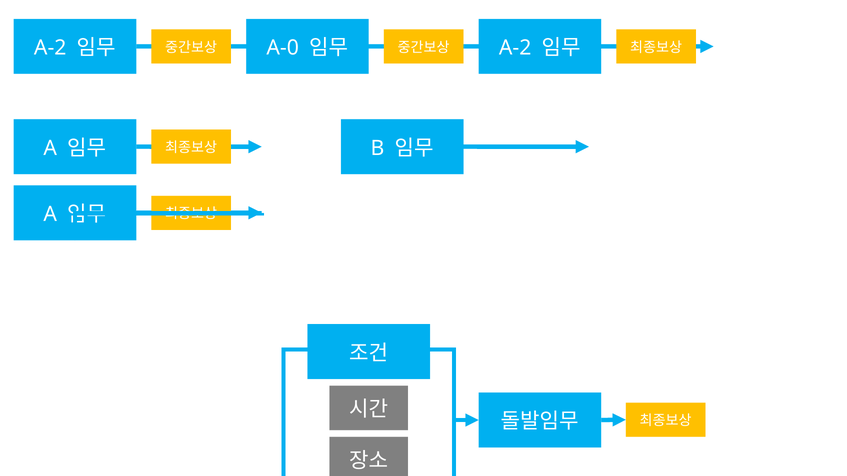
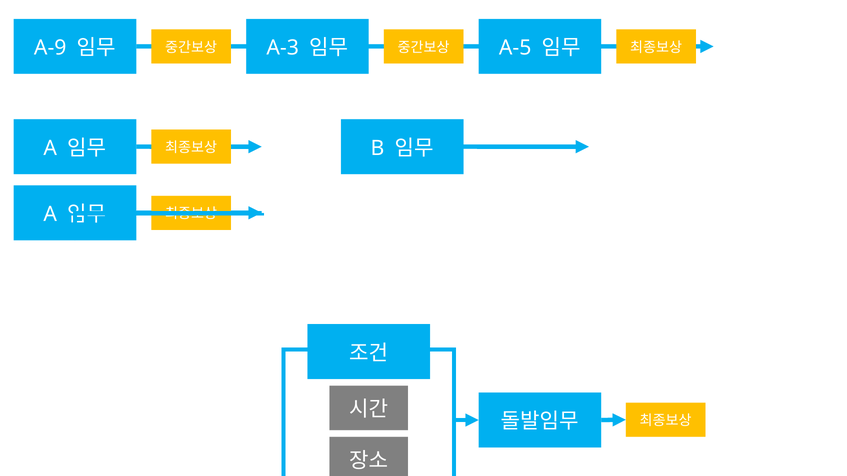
A-2 at (50, 48): A-2 -> A-9
A-0: A-0 -> A-3
A-2 at (515, 48): A-2 -> A-5
